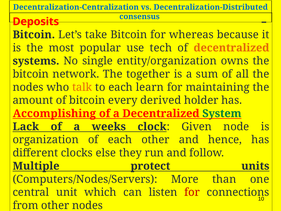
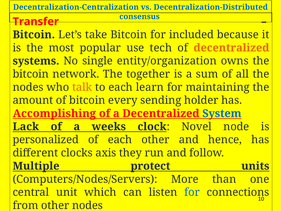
Deposits: Deposits -> Transfer
whereas: whereas -> included
derived: derived -> sending
System at (222, 113) colour: green -> blue
Given: Given -> Novel
organization: organization -> personalized
else: else -> axis
for at (192, 192) colour: red -> blue
